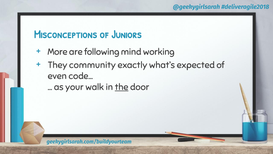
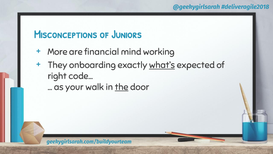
following: following -> financial
community: community -> onboarding
what’s underline: none -> present
even: even -> right
